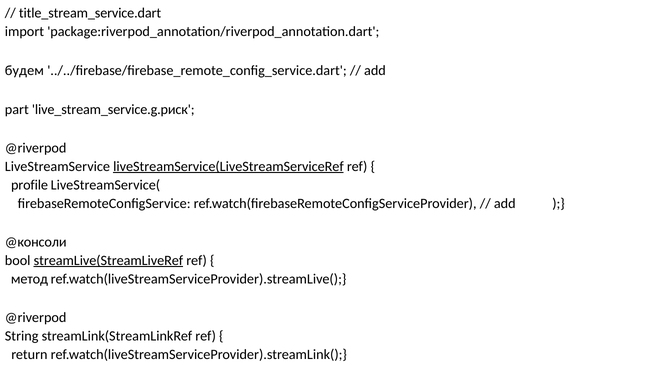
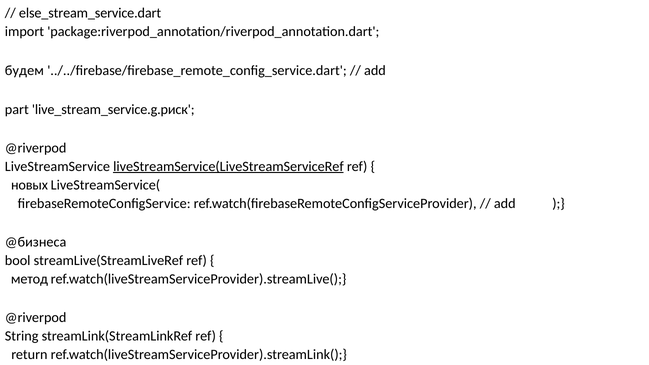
title_stream_service.dart: title_stream_service.dart -> else_stream_service.dart
profile: profile -> новых
@консоли: @консоли -> @бизнеса
streamLive(StreamLiveRef underline: present -> none
